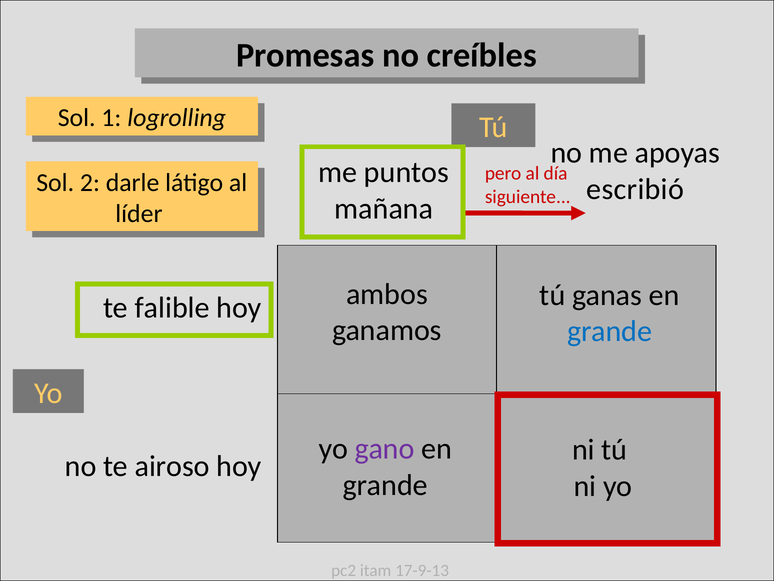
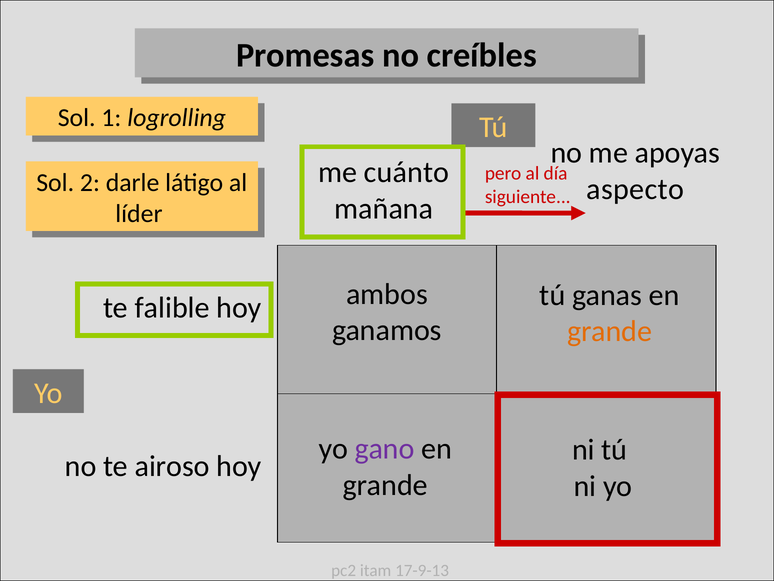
puntos: puntos -> cuánto
escribió: escribió -> aspecto
grande at (610, 331) colour: blue -> orange
